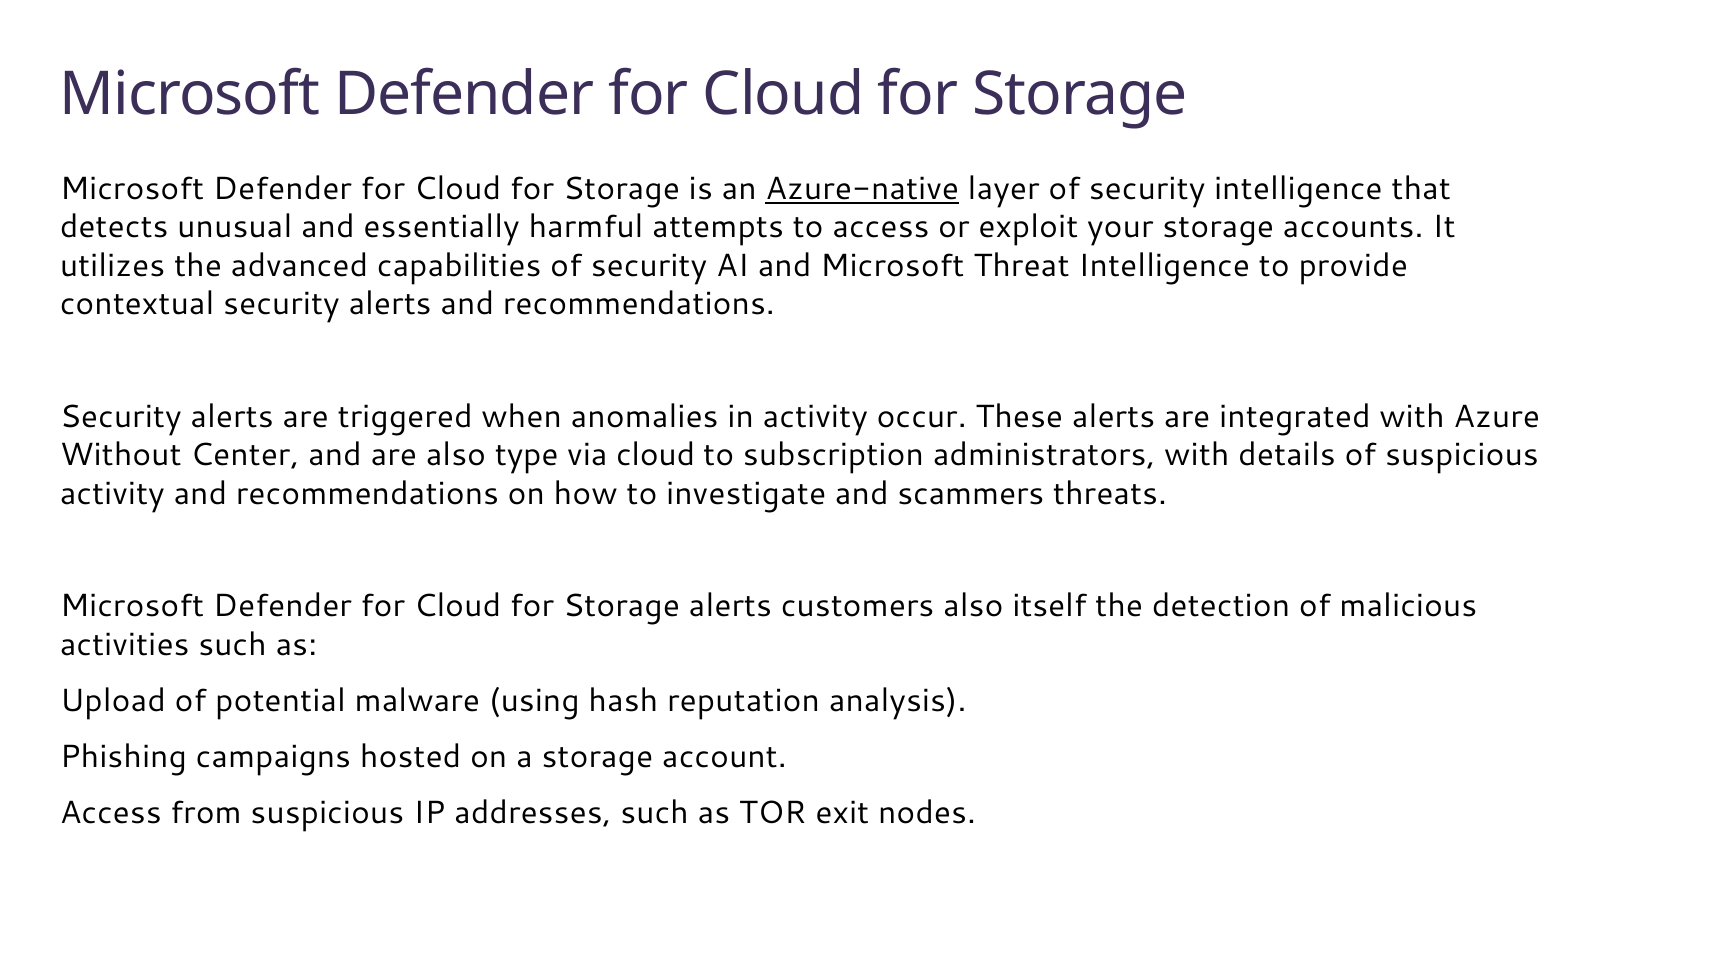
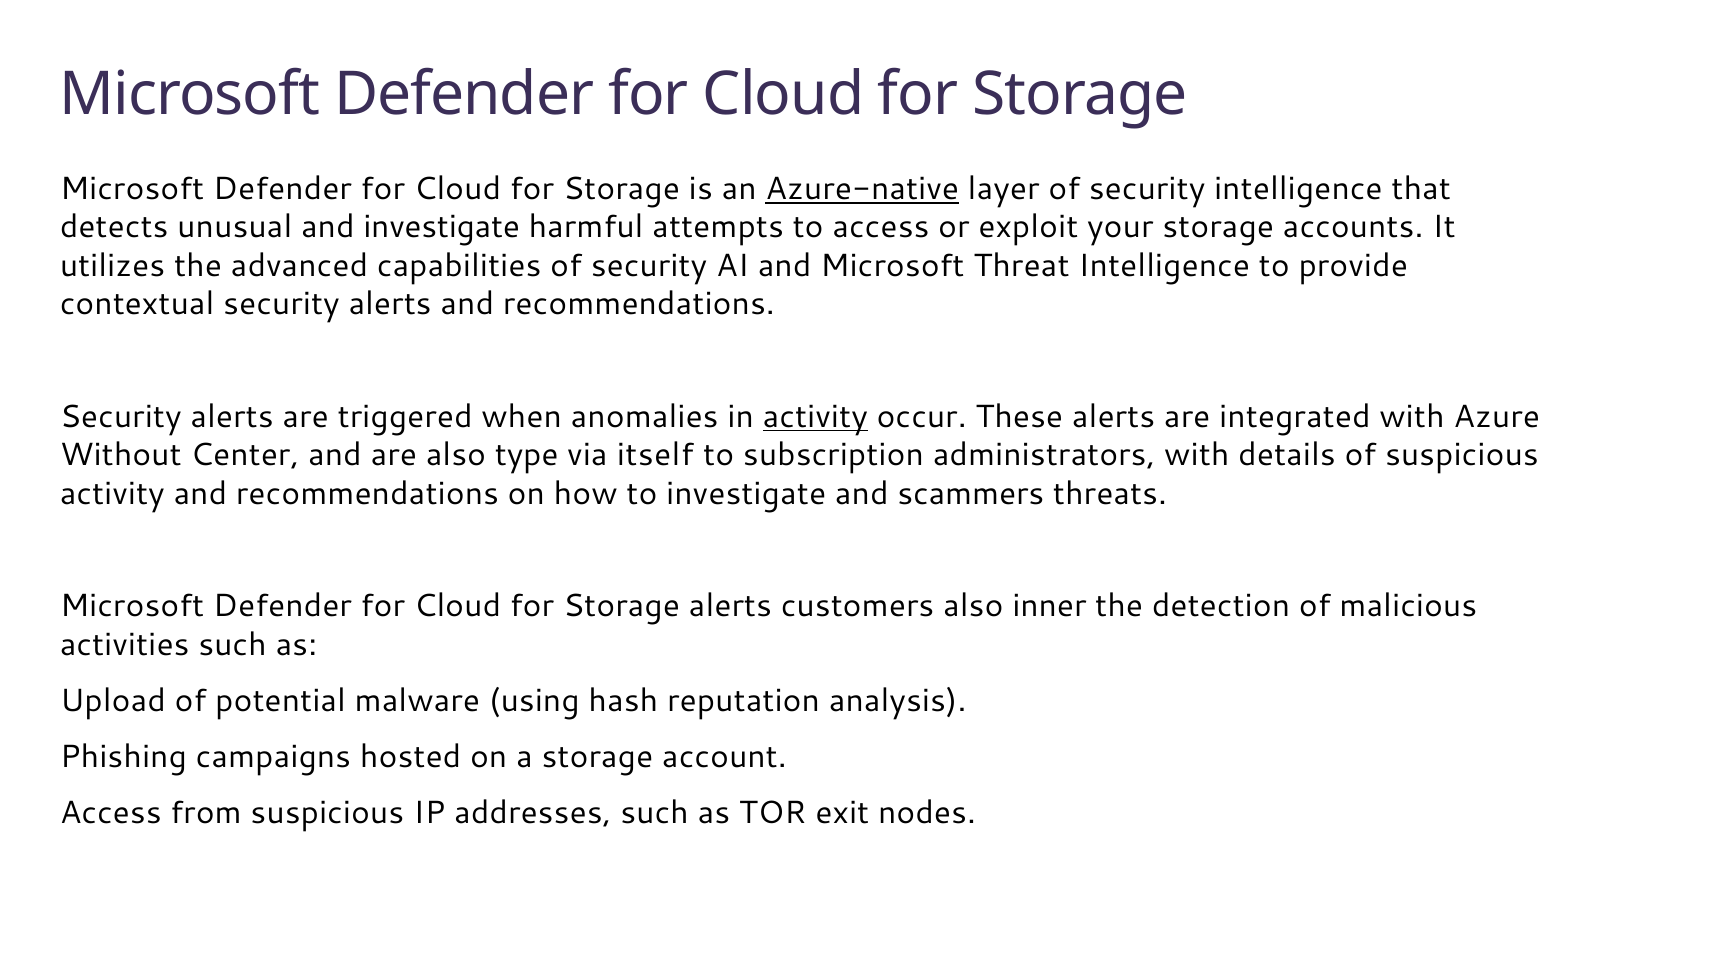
and essentially: essentially -> investigate
activity at (815, 417) underline: none -> present
via cloud: cloud -> itself
itself: itself -> inner
